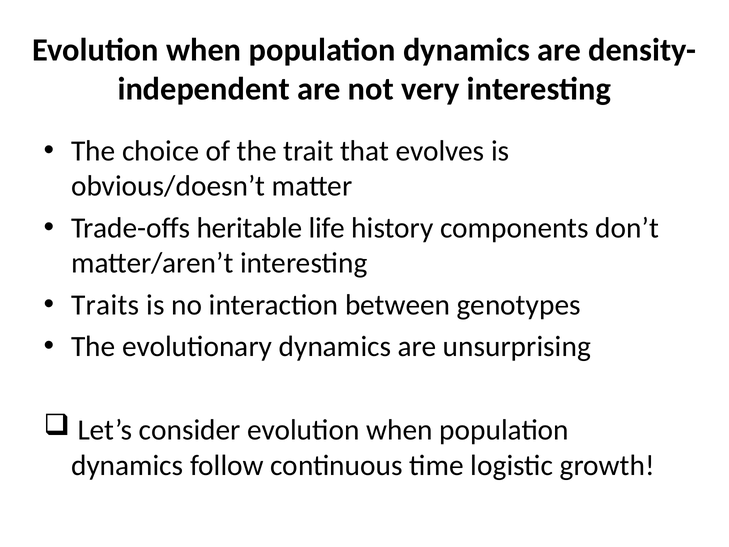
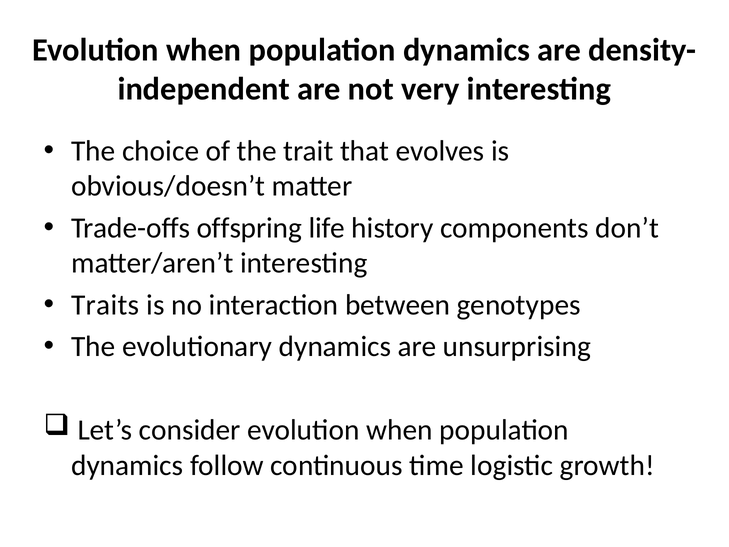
heritable: heritable -> offspring
